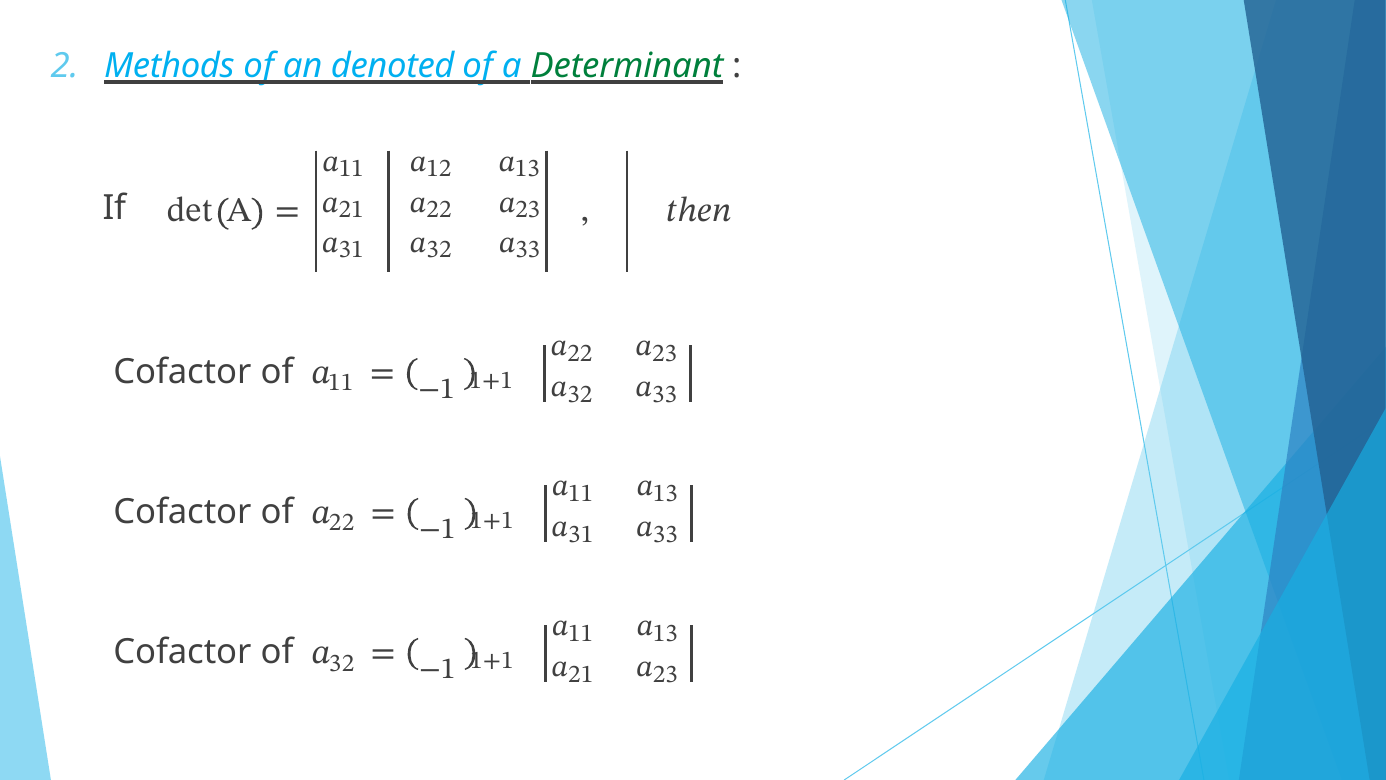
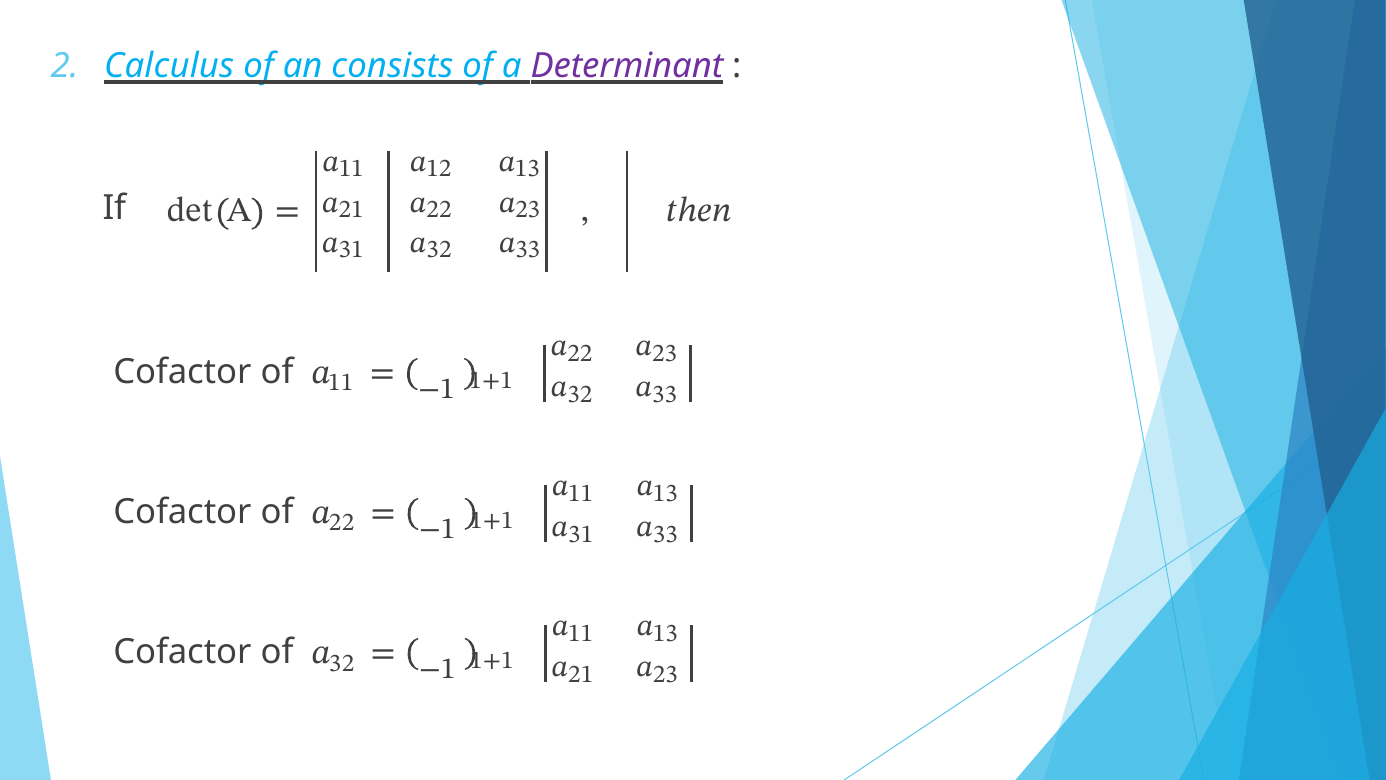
Methods: Methods -> Calculus
denoted: denoted -> consists
Determinant colour: green -> purple
